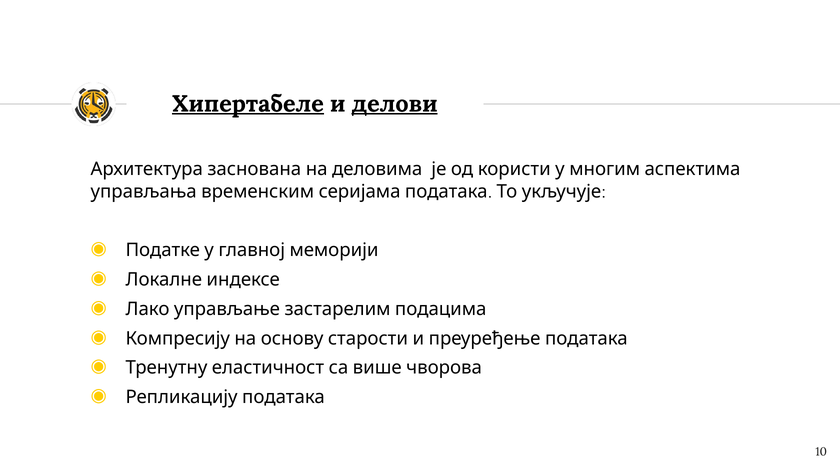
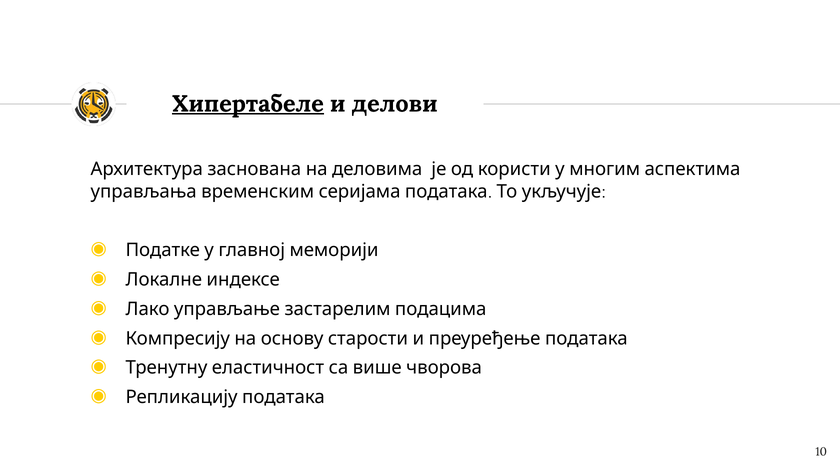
делови underline: present -> none
